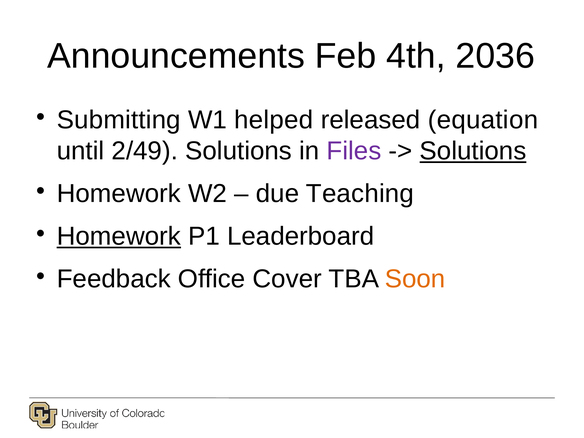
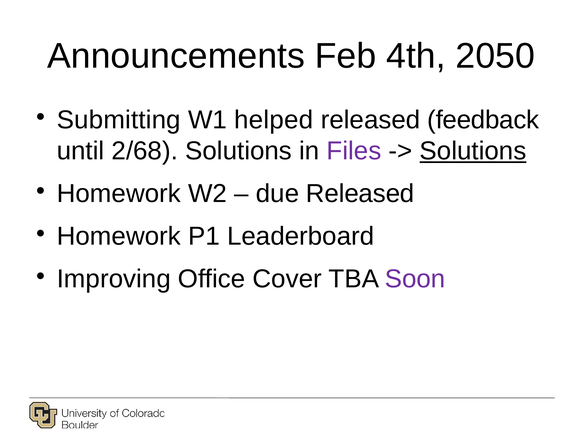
2036: 2036 -> 2050
equation: equation -> feedback
2/49: 2/49 -> 2/68
due Teaching: Teaching -> Released
Homework at (119, 236) underline: present -> none
Feedback: Feedback -> Improving
Soon colour: orange -> purple
